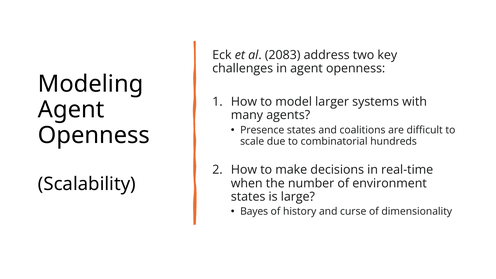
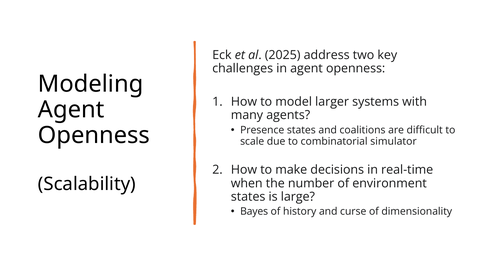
2083: 2083 -> 2025
hundreds: hundreds -> simulator
